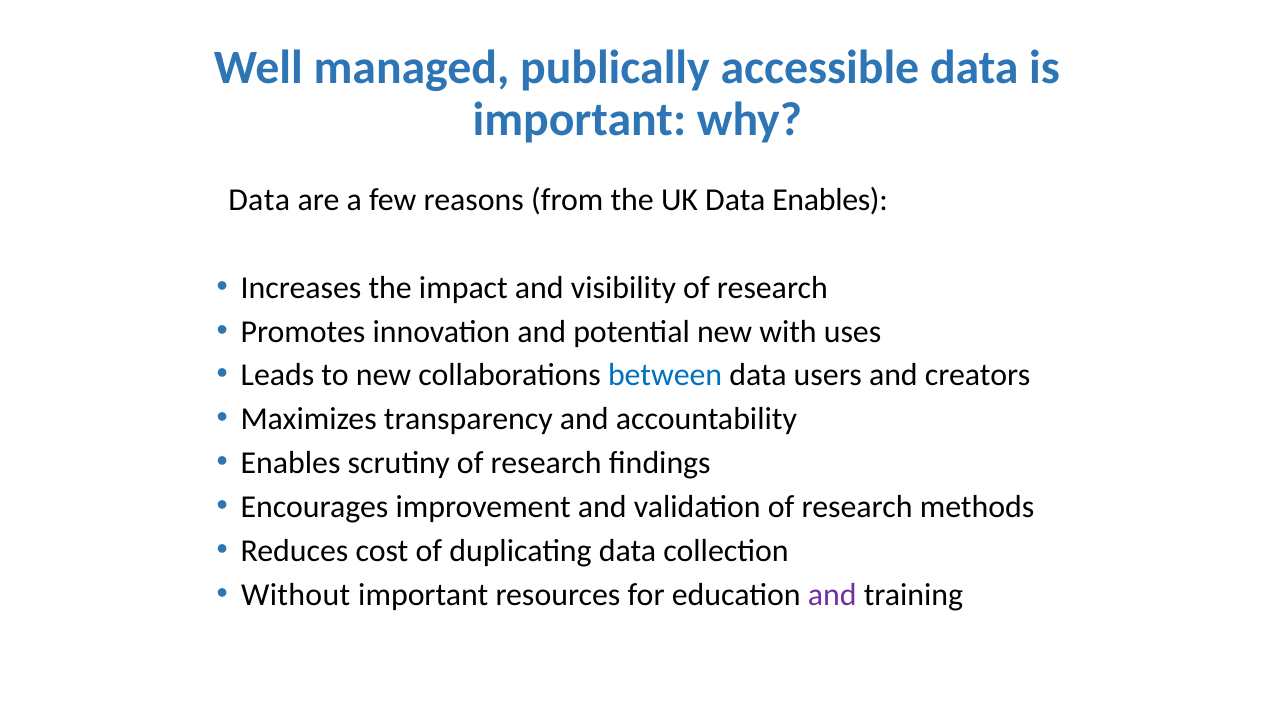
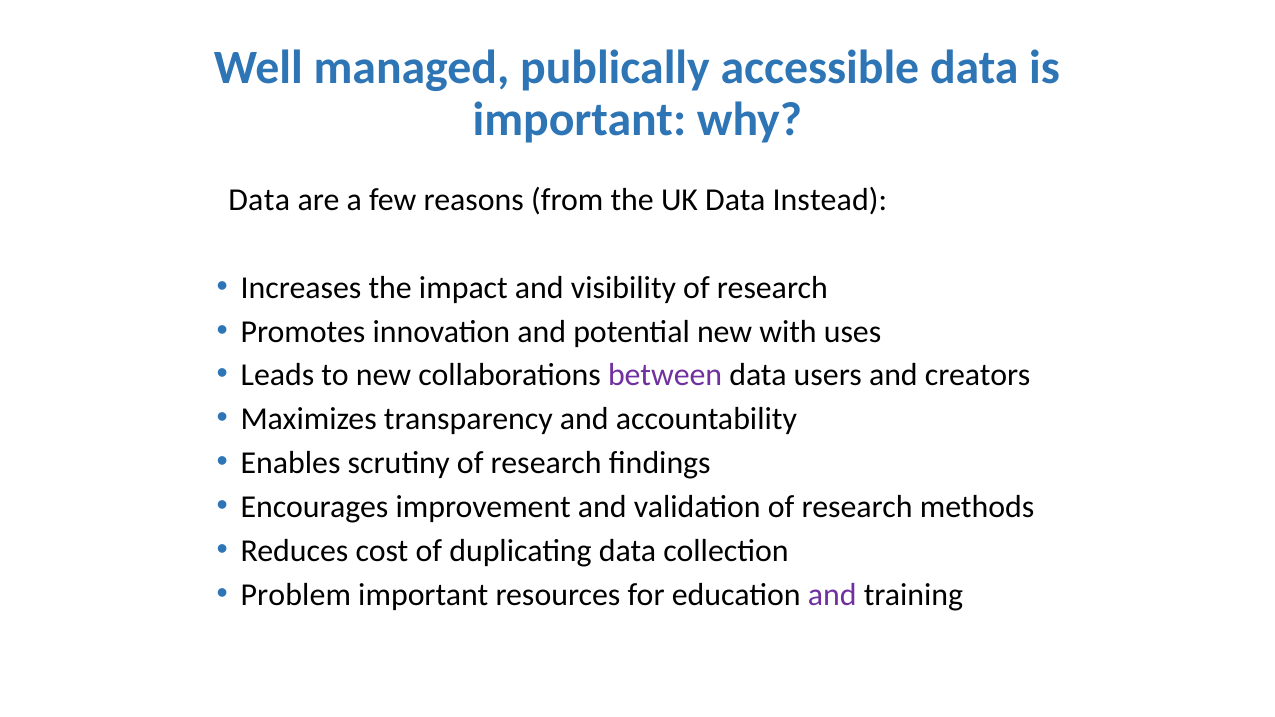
Data Enables: Enables -> Instead
between colour: blue -> purple
Without: Without -> Problem
